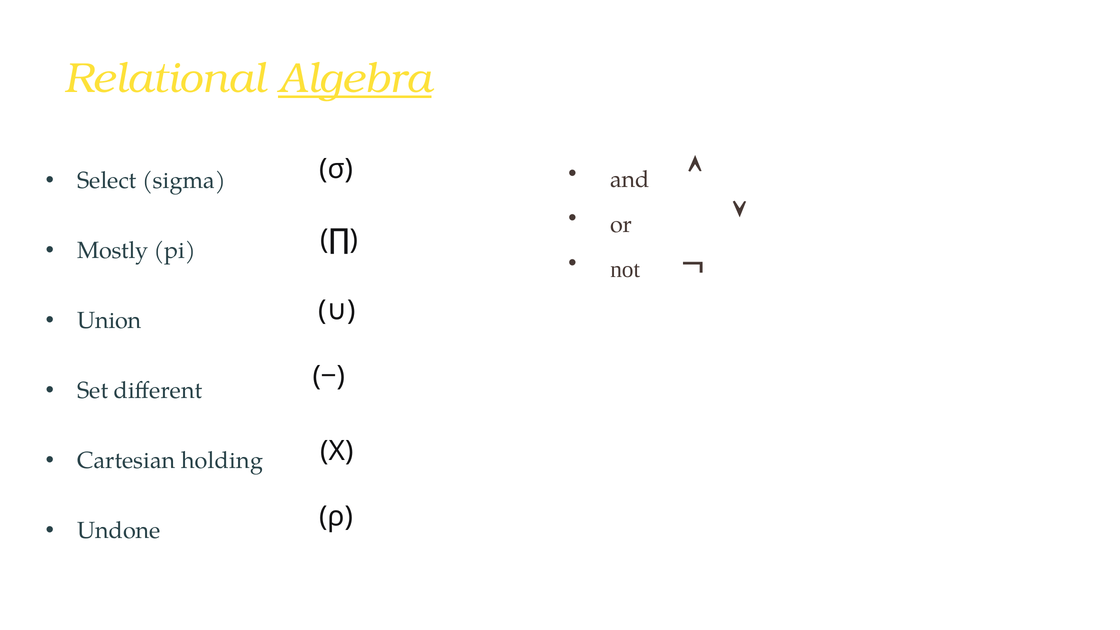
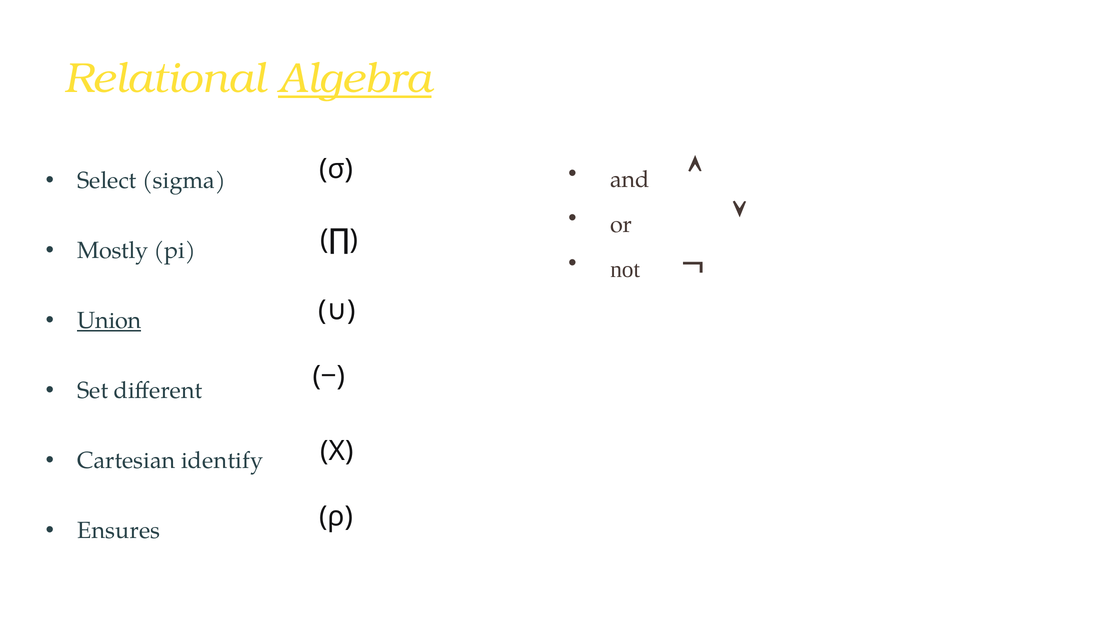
Union underline: none -> present
holding: holding -> identify
Undone: Undone -> Ensures
